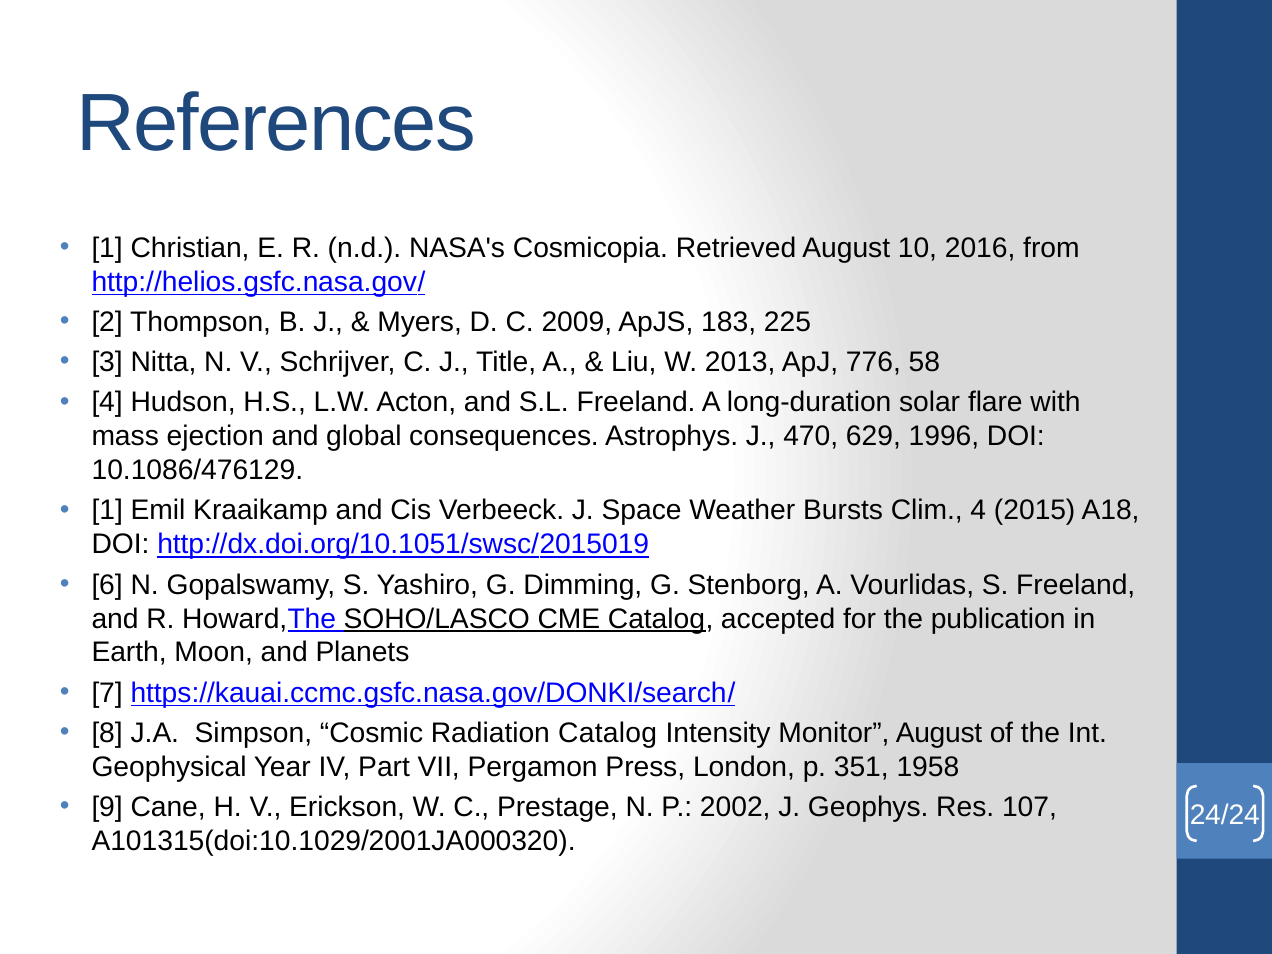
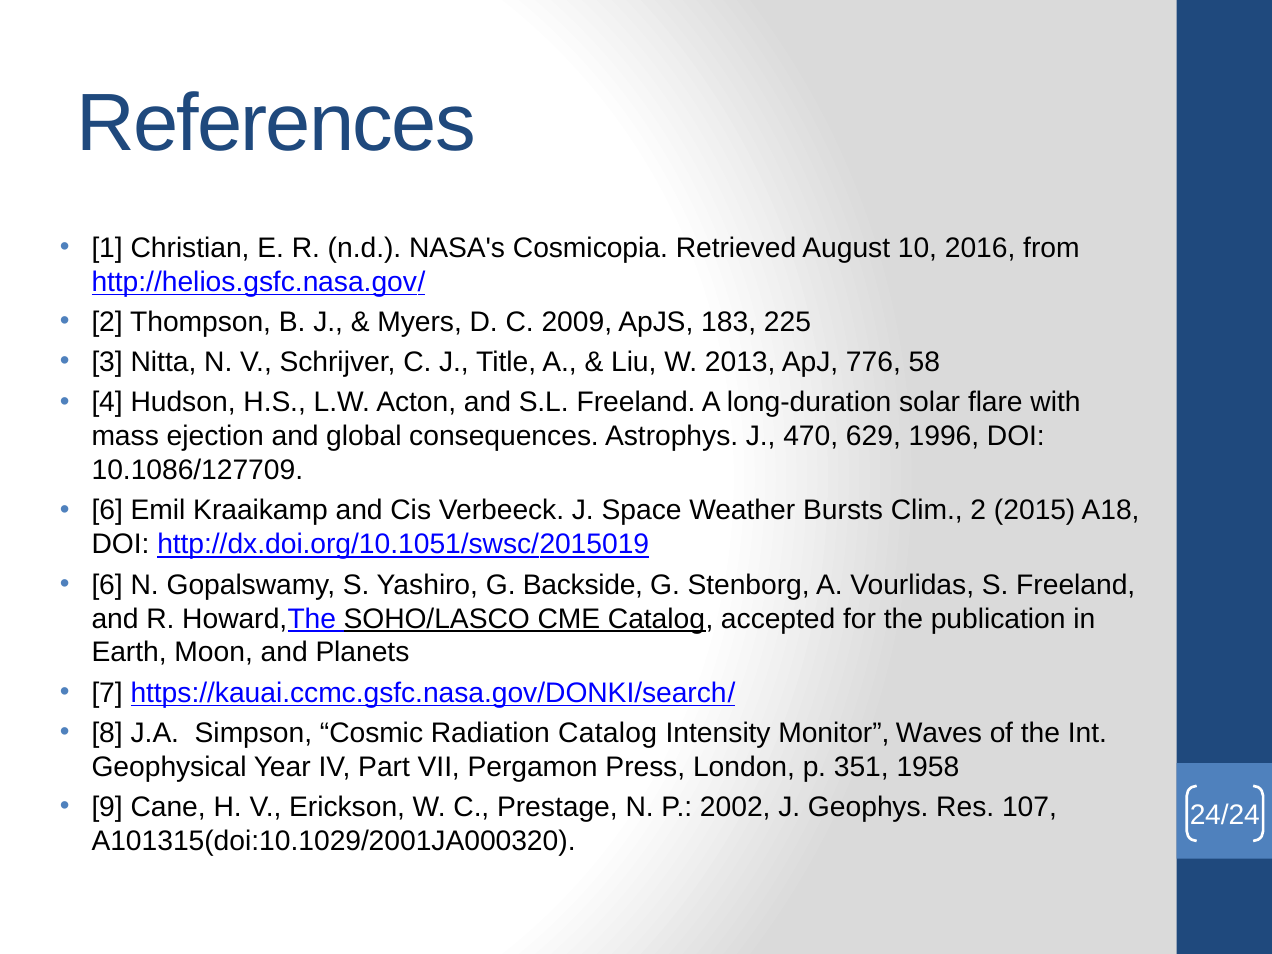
10.1086/476129: 10.1086/476129 -> 10.1086/127709
1 at (107, 511): 1 -> 6
Clim 4: 4 -> 2
Dimming: Dimming -> Backside
Monitor August: August -> Waves
